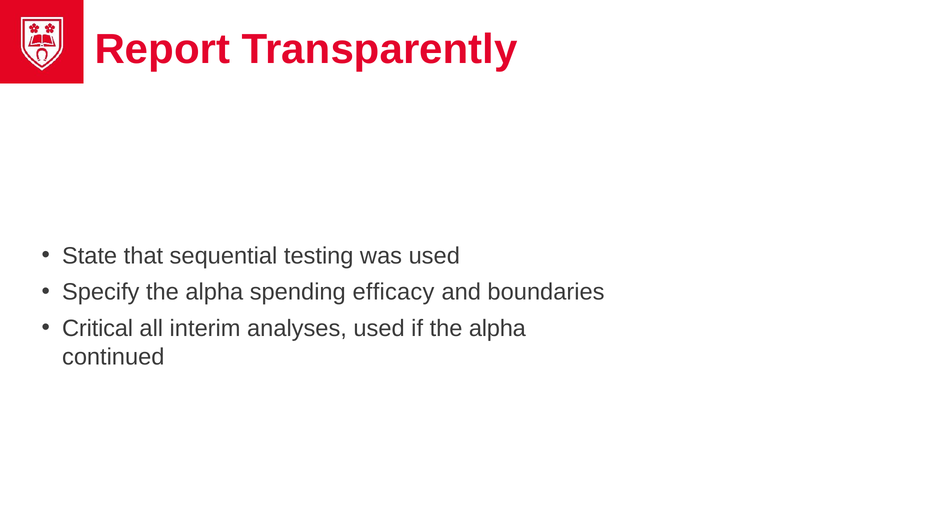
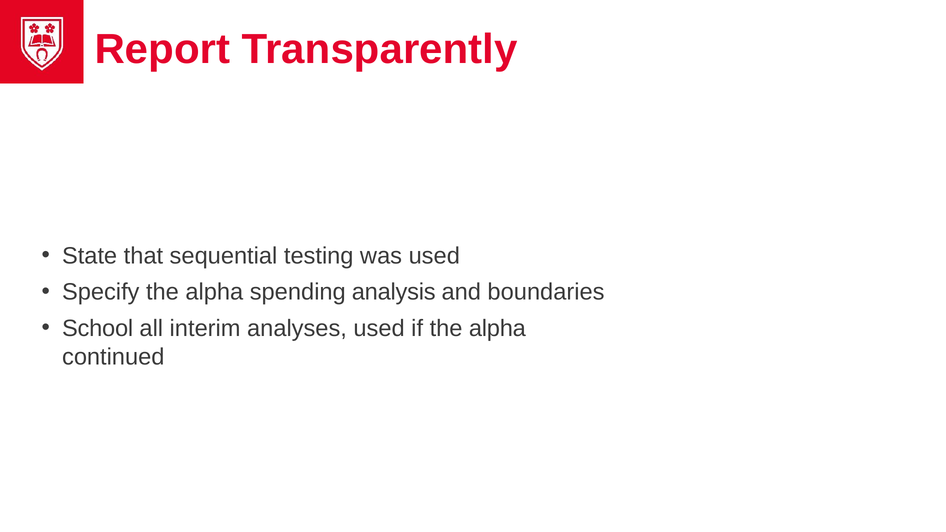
efficacy: efficacy -> analysis
Critical: Critical -> School
